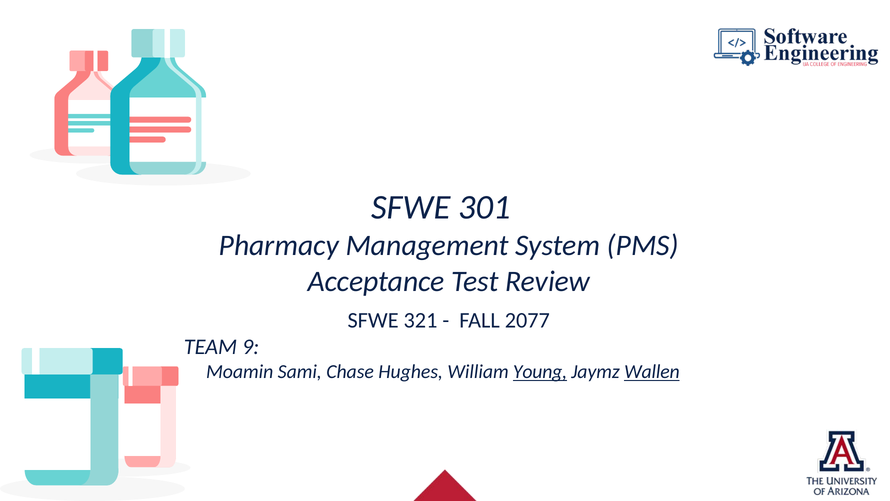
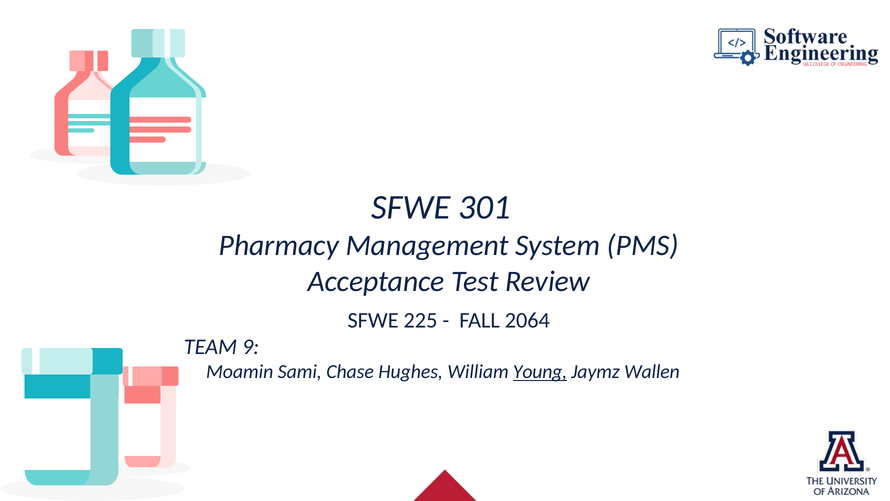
321: 321 -> 225
2077: 2077 -> 2064
Wallen underline: present -> none
